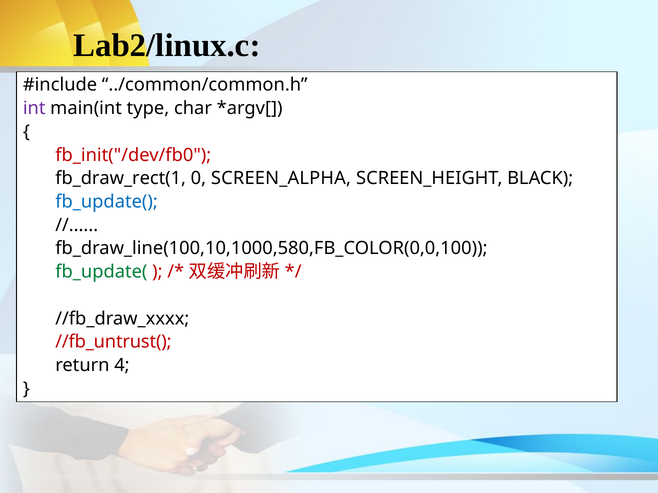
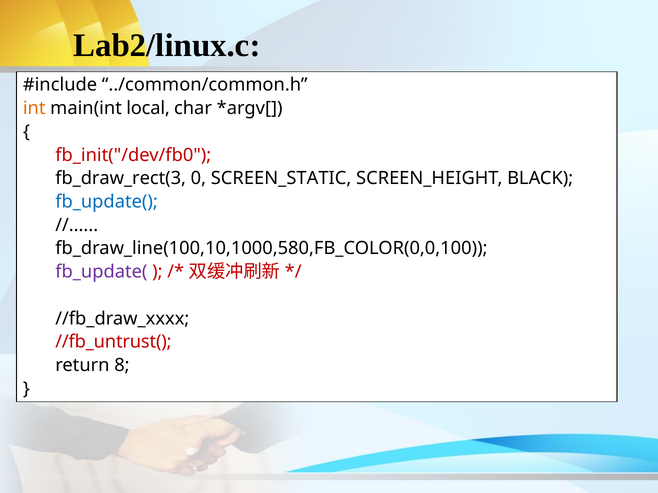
int colour: purple -> orange
type: type -> local
fb_draw_rect(1: fb_draw_rect(1 -> fb_draw_rect(3
SCREEN_ALPHA: SCREEN_ALPHA -> SCREEN_STATIC
fb_update( at (101, 272) colour: green -> purple
4: 4 -> 8
